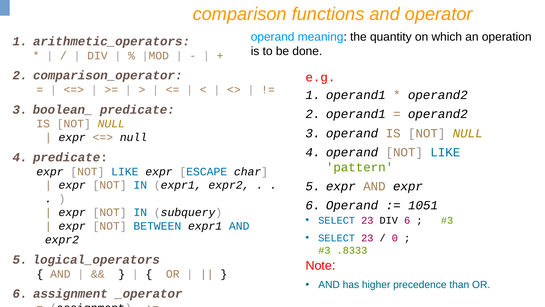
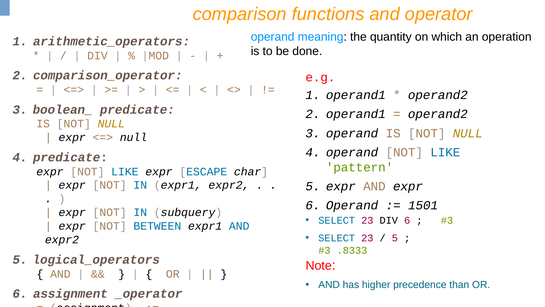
1051: 1051 -> 1501
0 at (395, 238): 0 -> 5
